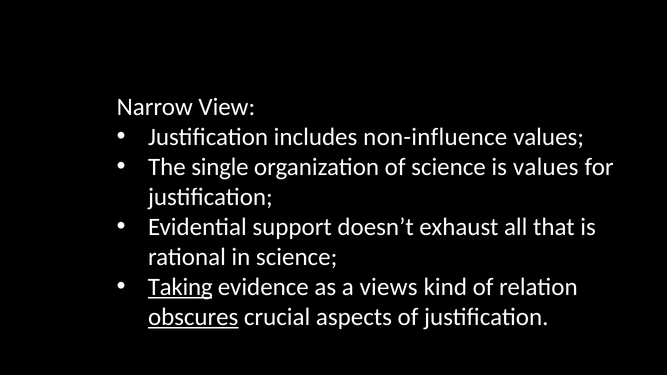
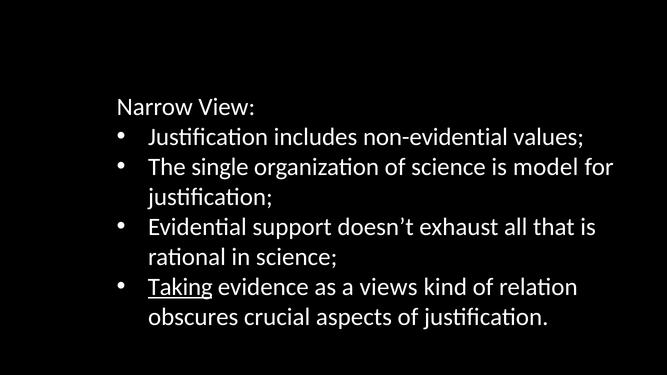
non-influence: non-influence -> non-evidential
is values: values -> model
obscures underline: present -> none
